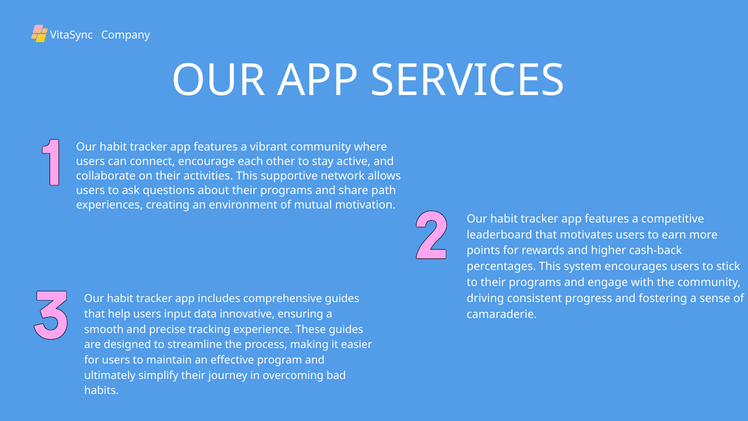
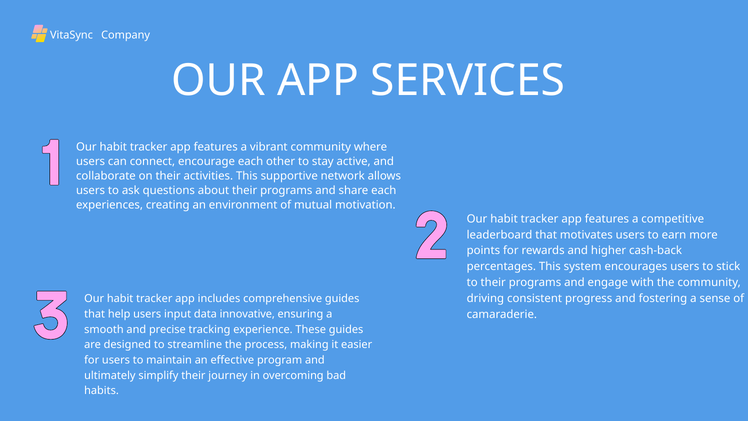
share path: path -> each
